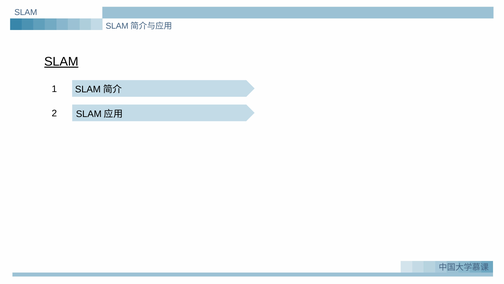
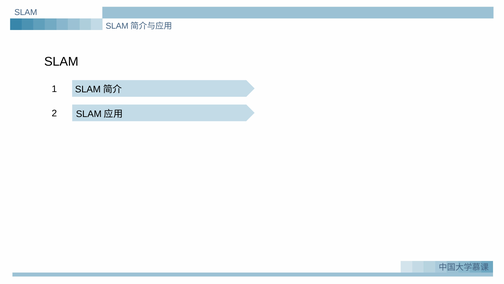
SLAM at (61, 62) underline: present -> none
